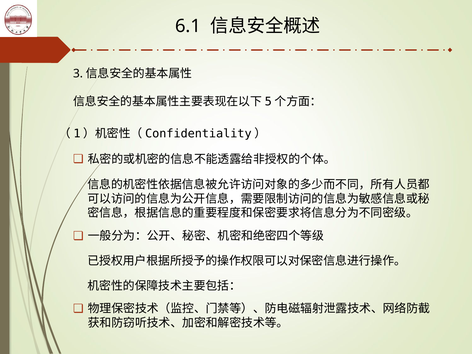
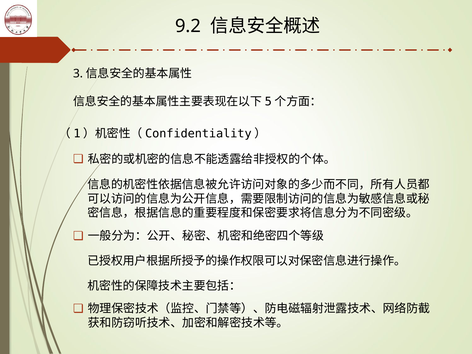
6.1: 6.1 -> 9.2
